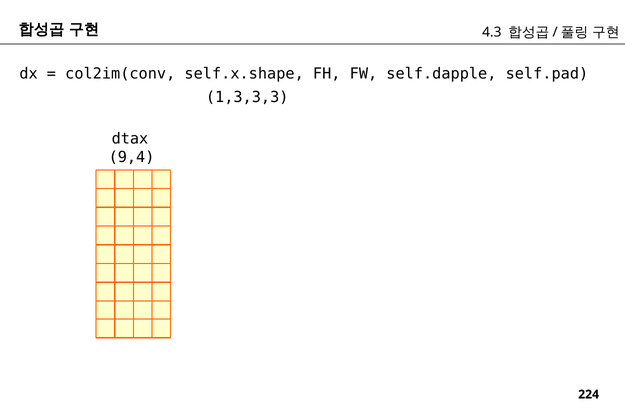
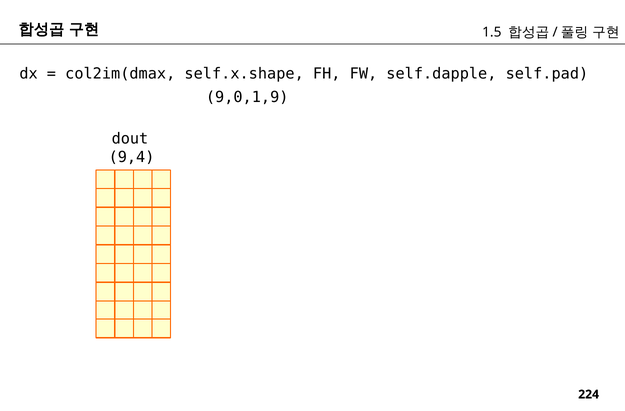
4.3: 4.3 -> 1.5
col2im(conv: col2im(conv -> col2im(dmax
1,3,3,3: 1,3,3,3 -> 9,0,1,9
dtax: dtax -> dout
